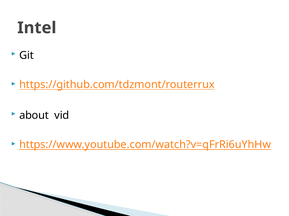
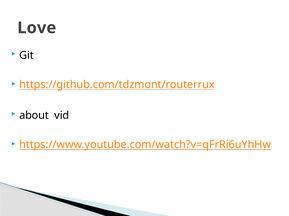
Intel: Intel -> Love
